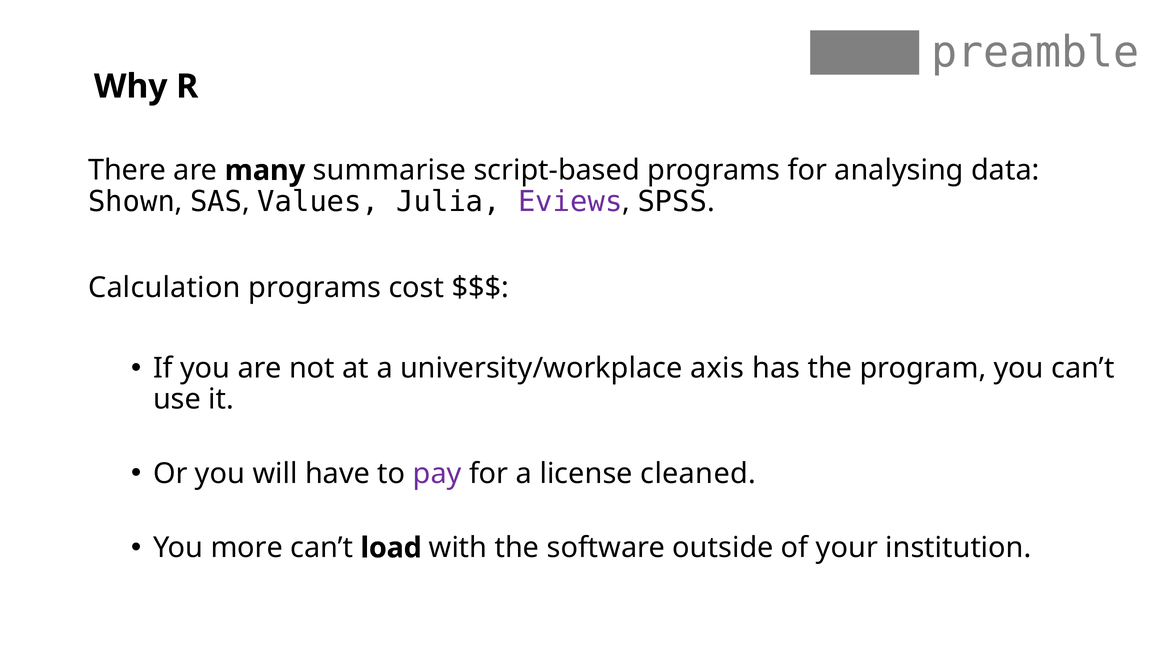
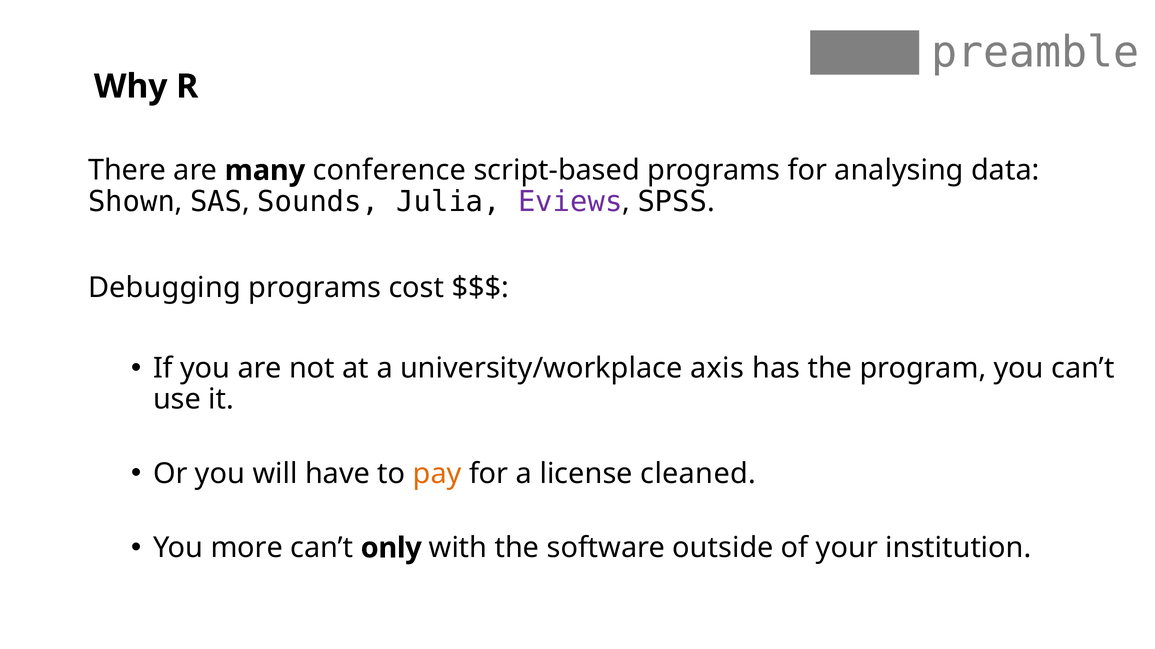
summarise: summarise -> conference
Values: Values -> Sounds
Calculation: Calculation -> Debugging
pay colour: purple -> orange
load: load -> only
